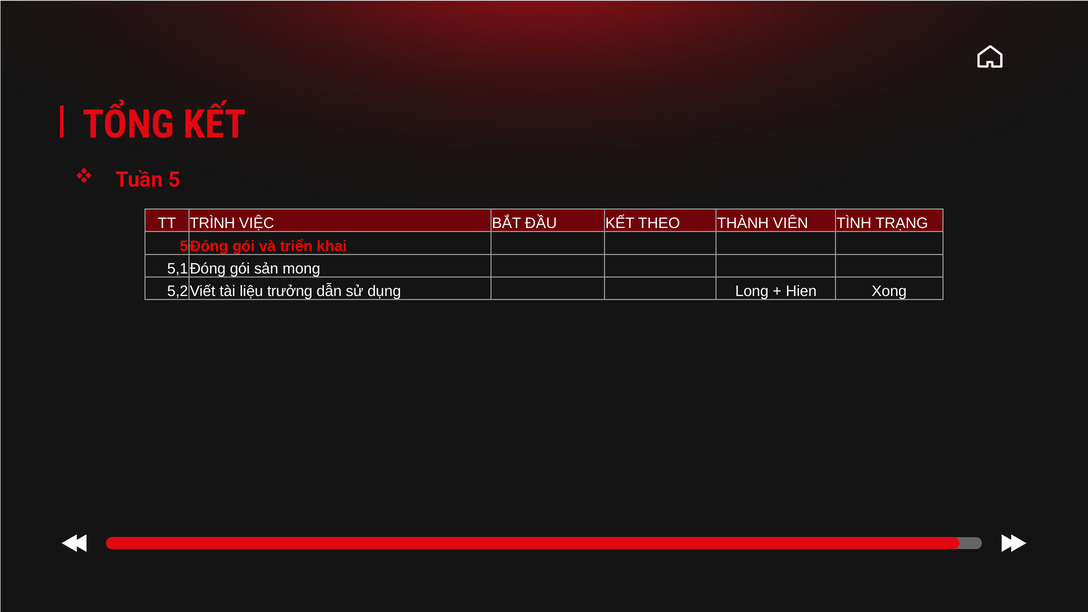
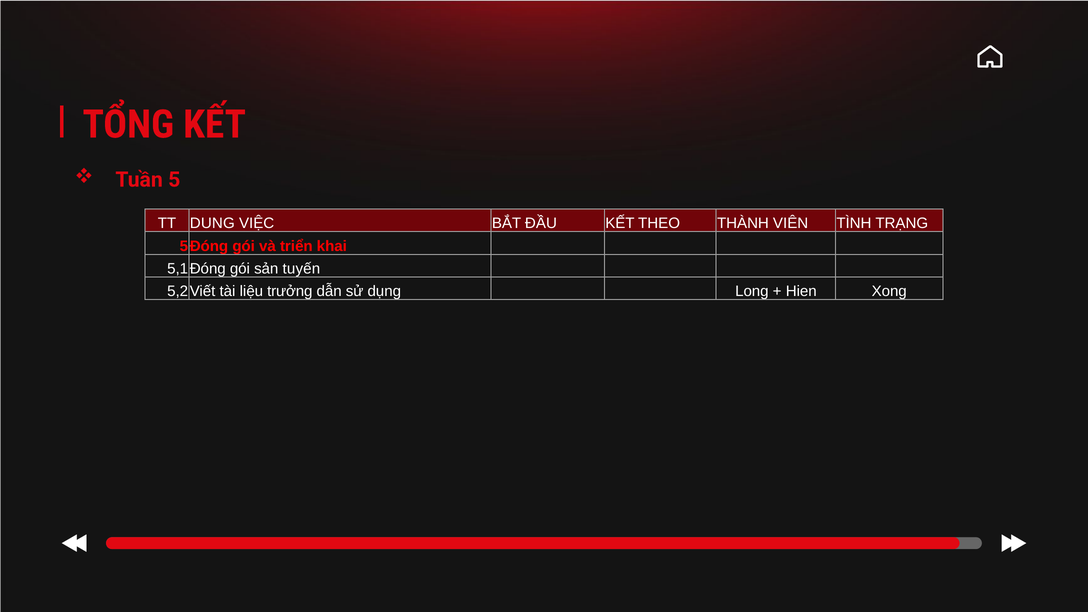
TRÌNH: TRÌNH -> DUNG
mong: mong -> tuyến
